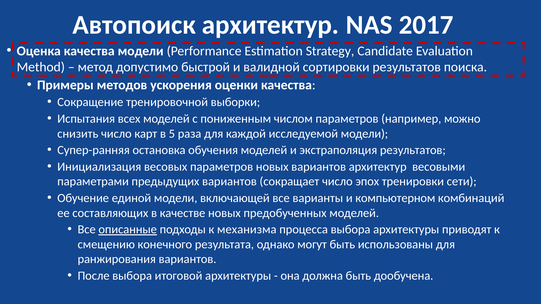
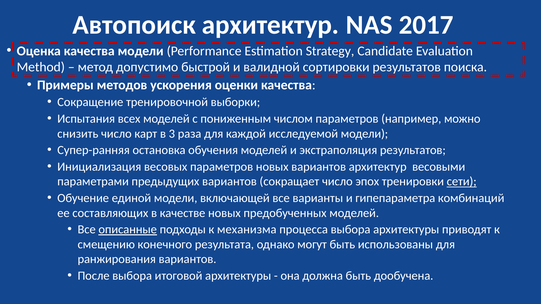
5: 5 -> 3
сети underline: none -> present
компьютерном: компьютерном -> гипепараметра
